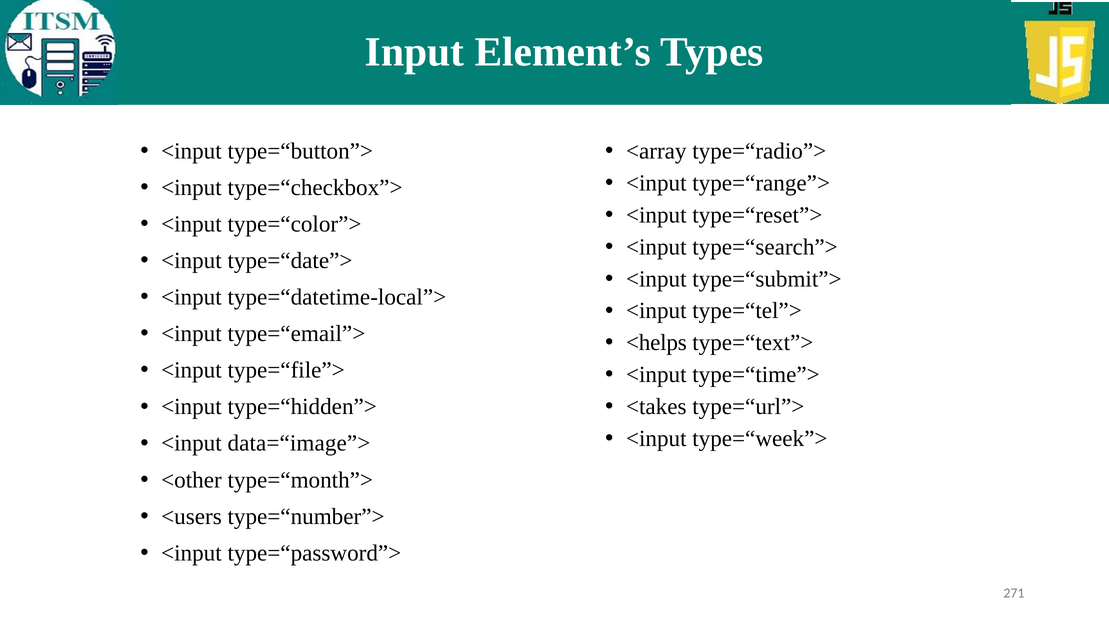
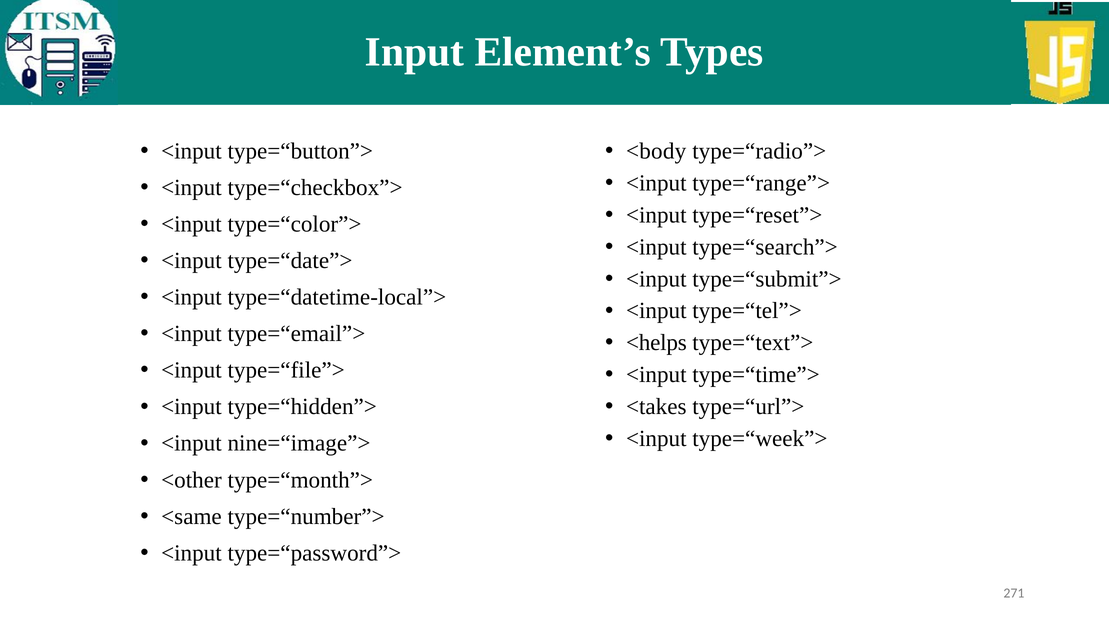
<array: <array -> <body
data=“image”>: data=“image”> -> nine=“image”>
<users: <users -> <same
